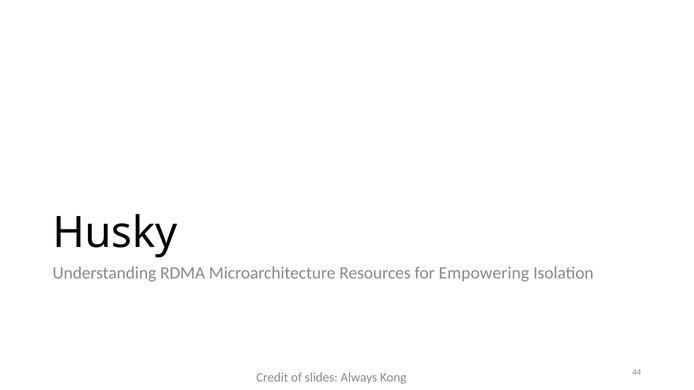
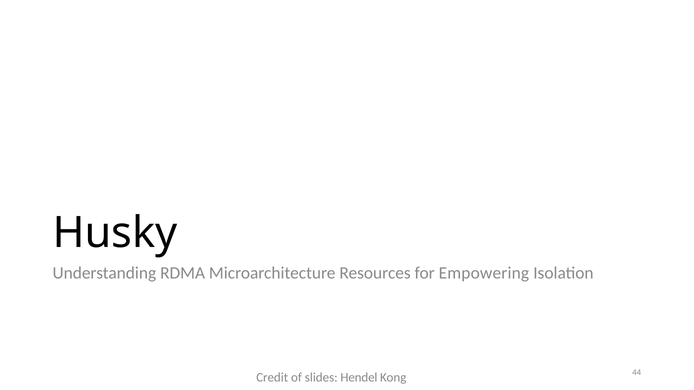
Always: Always -> Hendel
